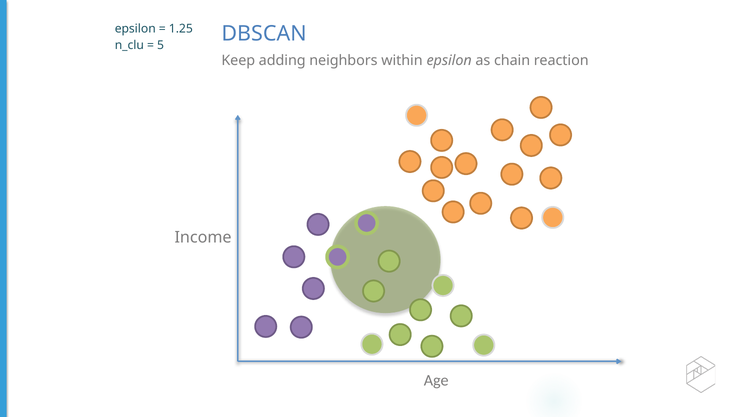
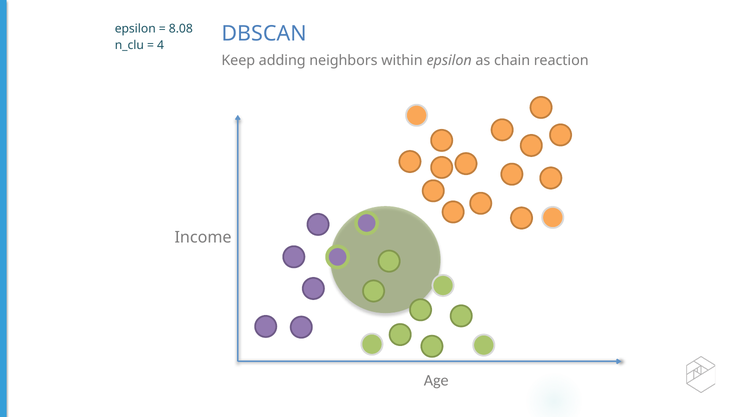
1.25: 1.25 -> 8.08
5: 5 -> 4
